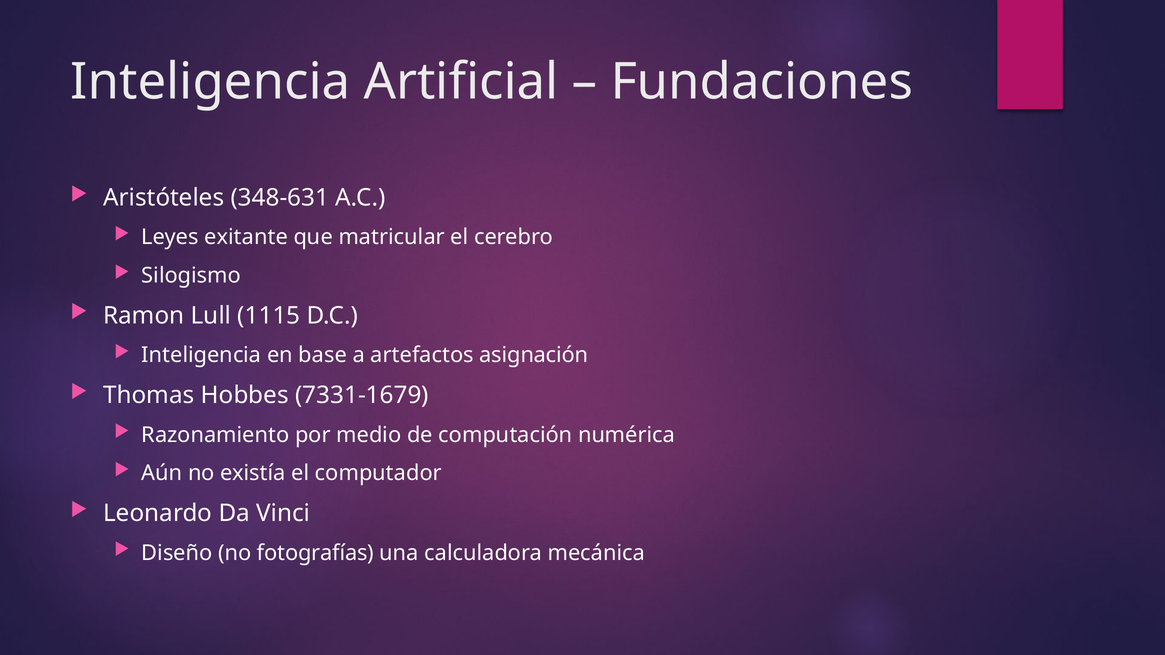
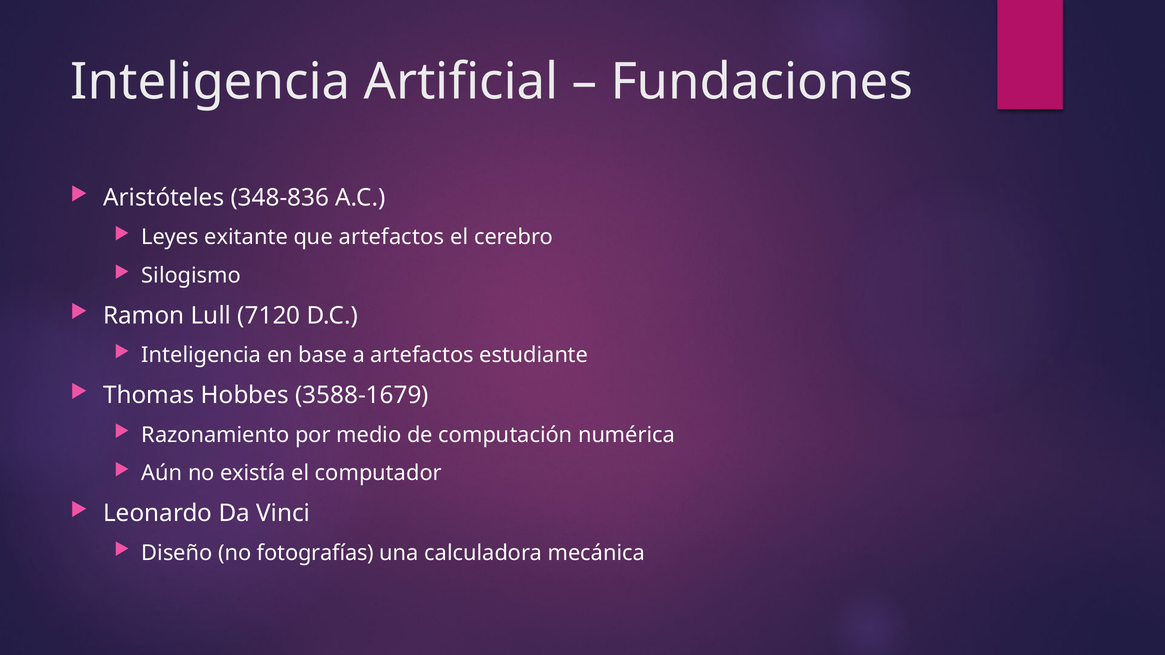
348-631: 348-631 -> 348-836
que matricular: matricular -> artefactos
1115: 1115 -> 7120
asignación: asignación -> estudiante
7331-1679: 7331-1679 -> 3588-1679
